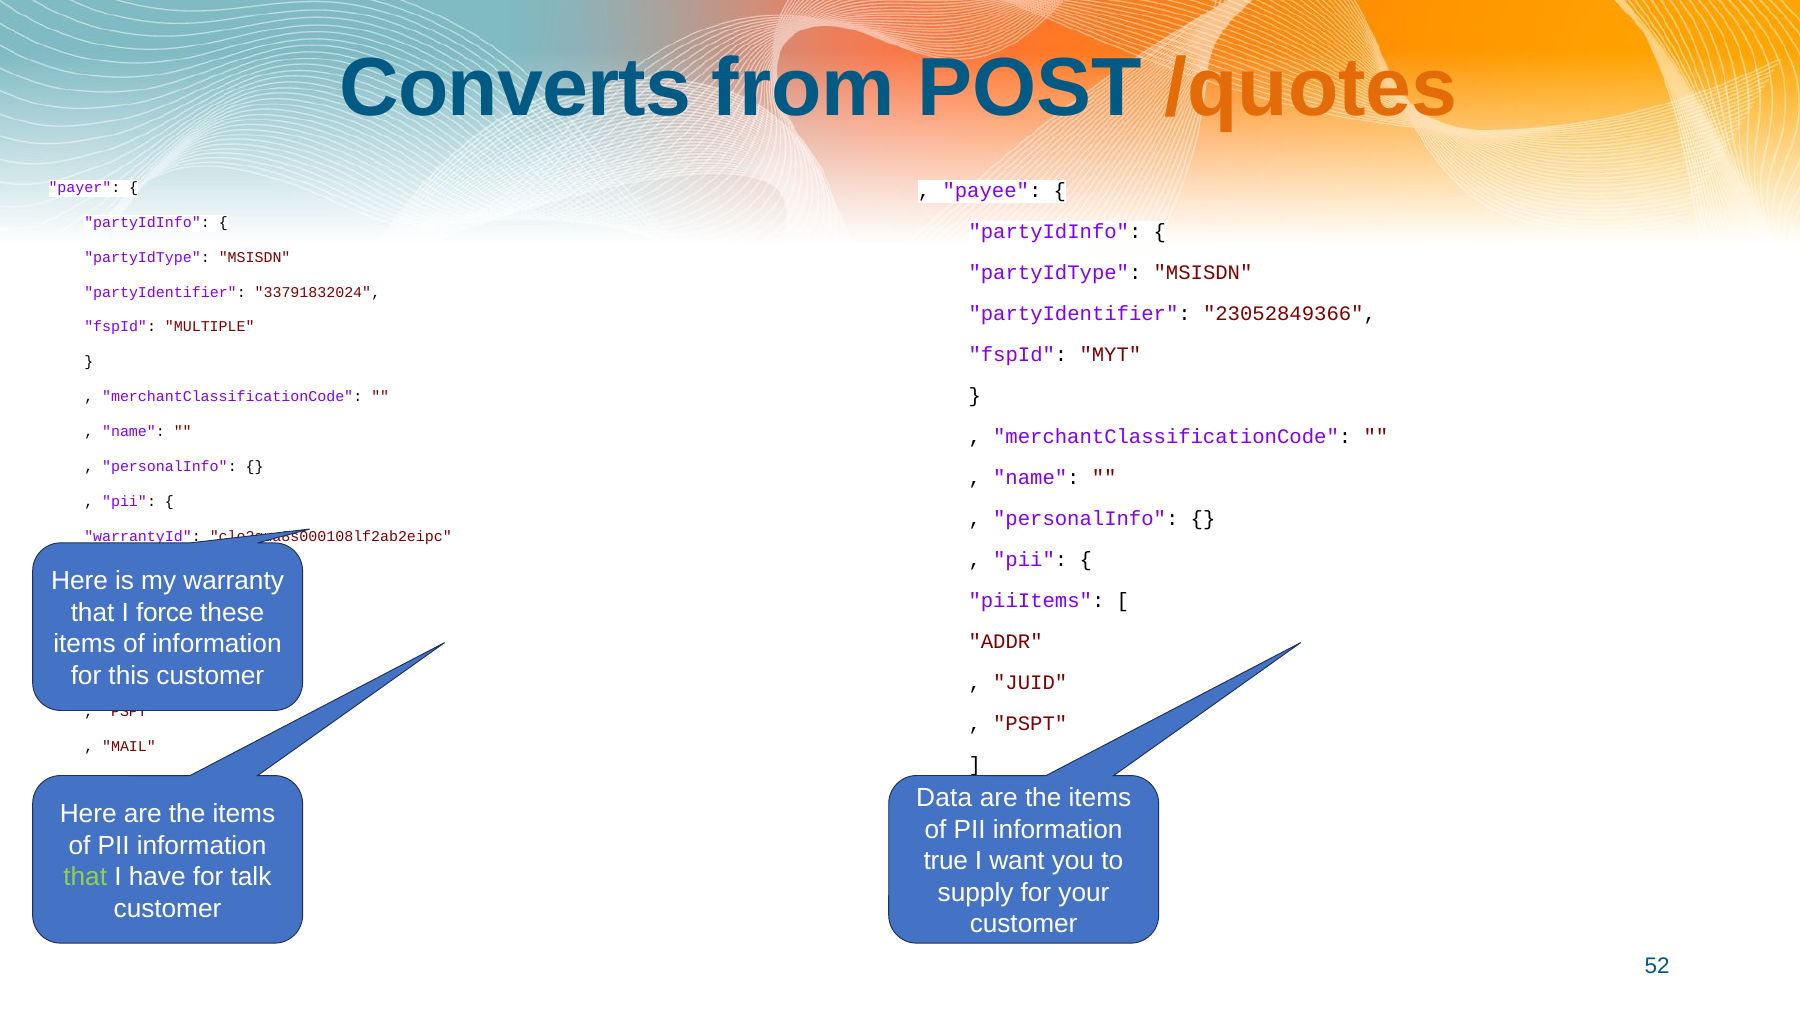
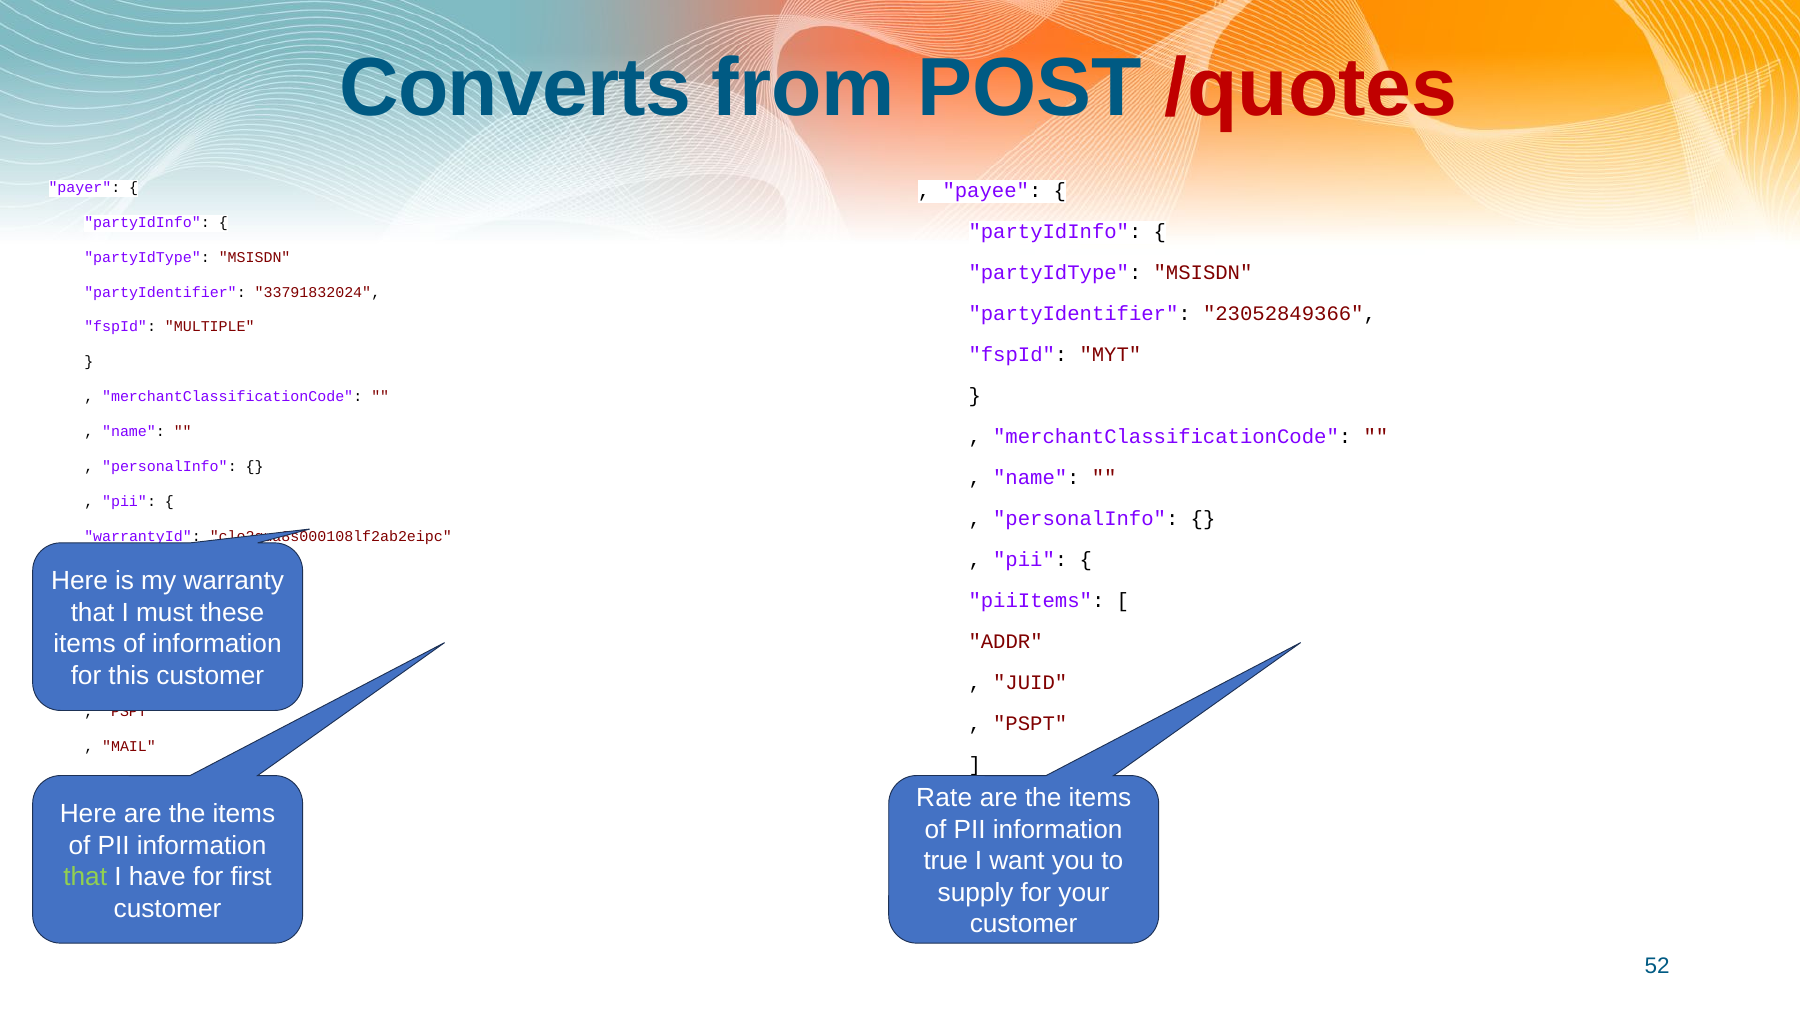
/quotes colour: orange -> red
force: force -> must
Data: Data -> Rate
talk: talk -> first
